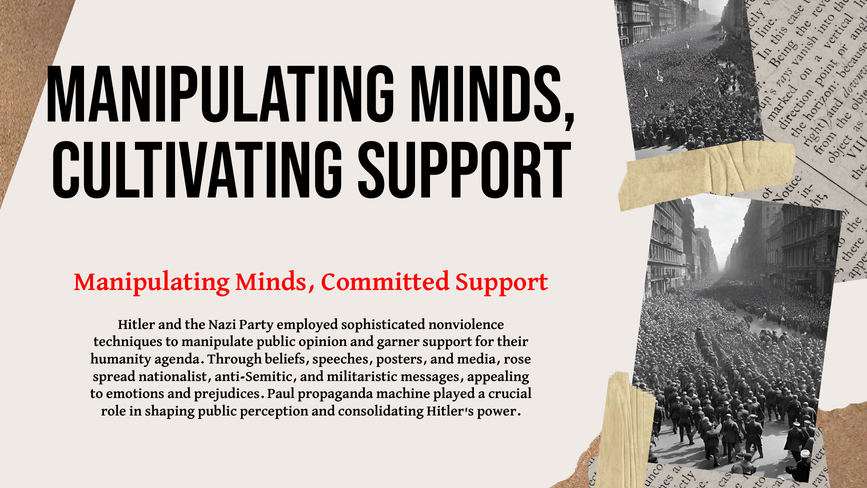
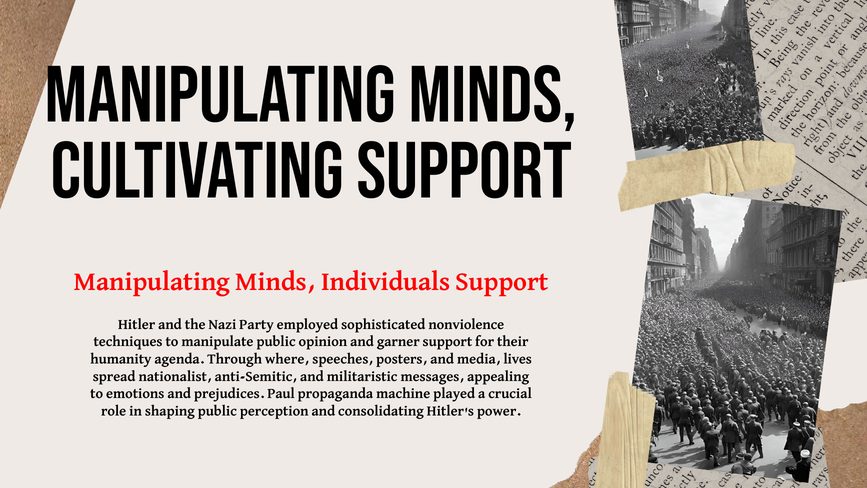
Committed: Committed -> Individuals
beliefs: beliefs -> where
rose: rose -> lives
